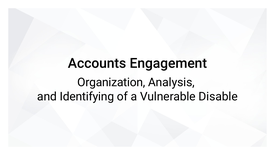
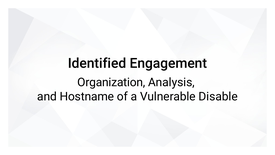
Accounts: Accounts -> Identified
Identifying: Identifying -> Hostname
